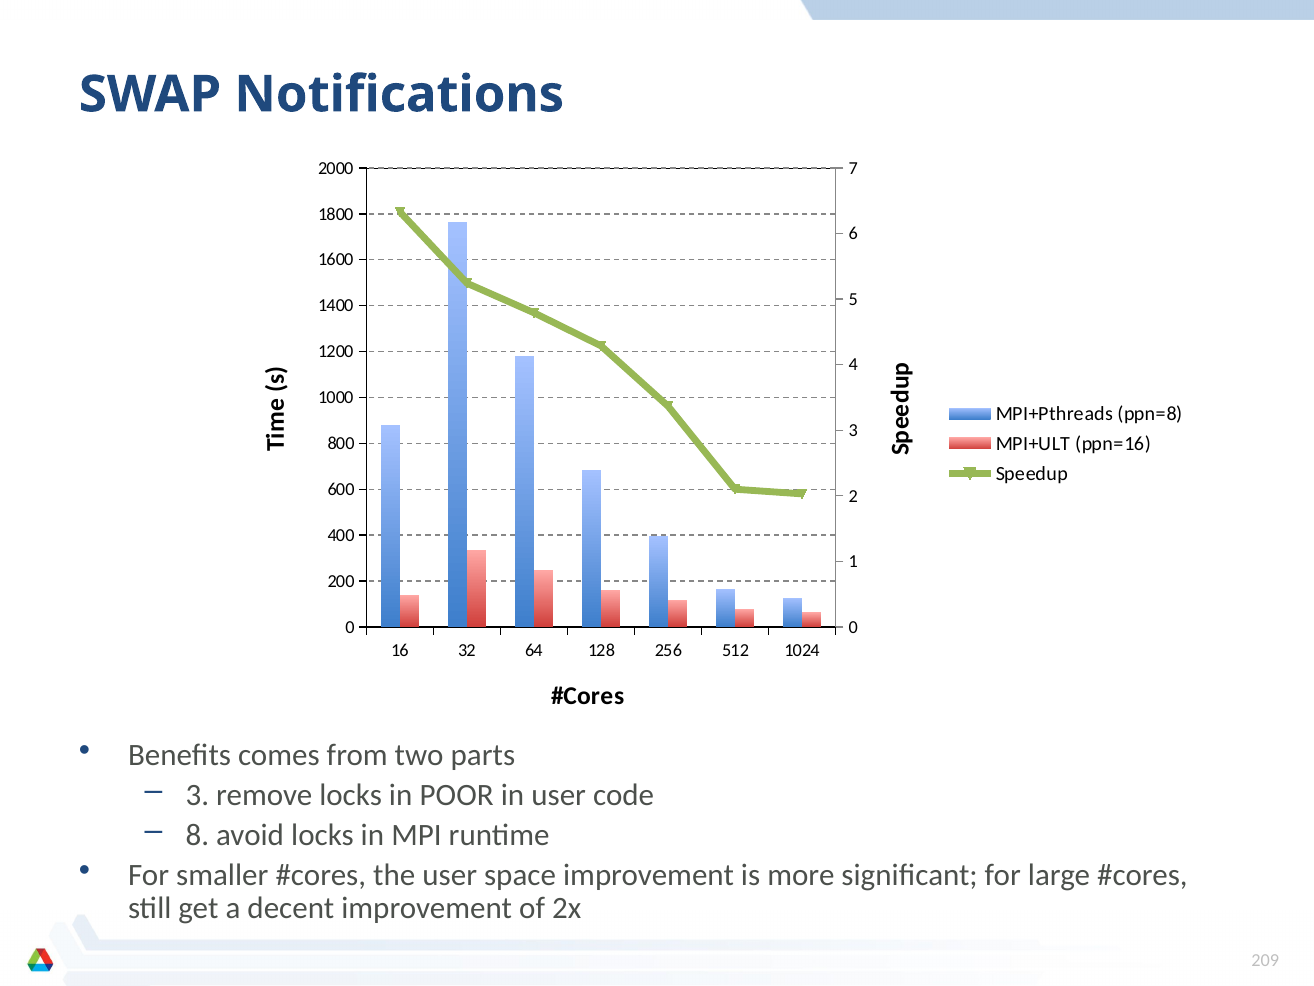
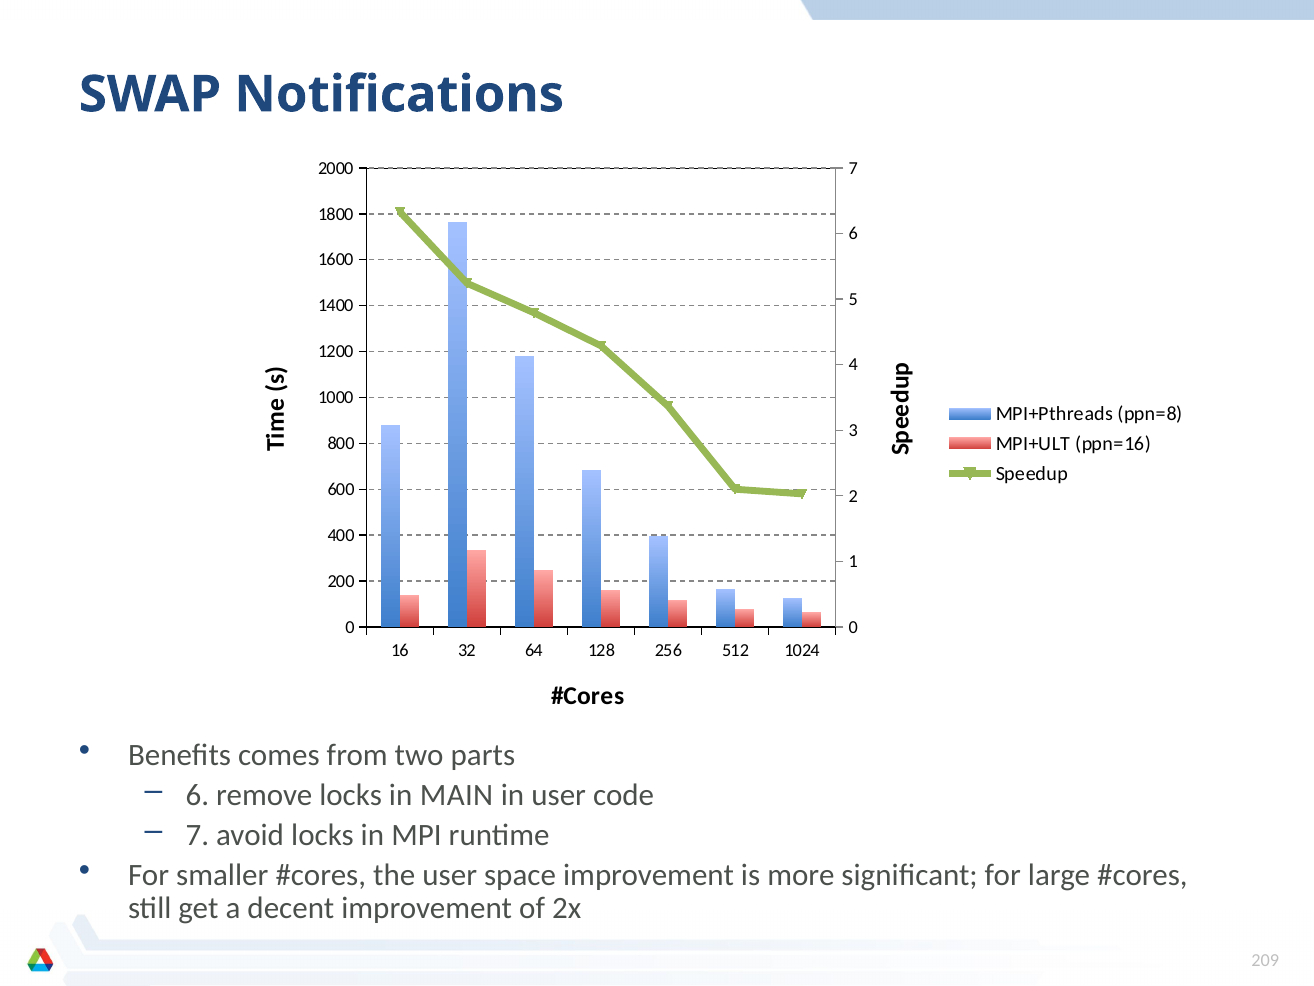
3 at (197, 795): 3 -> 6
POOR: POOR -> MAIN
8 at (197, 835): 8 -> 7
